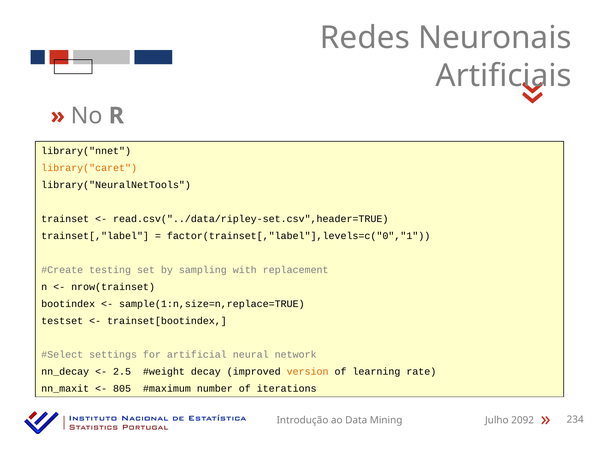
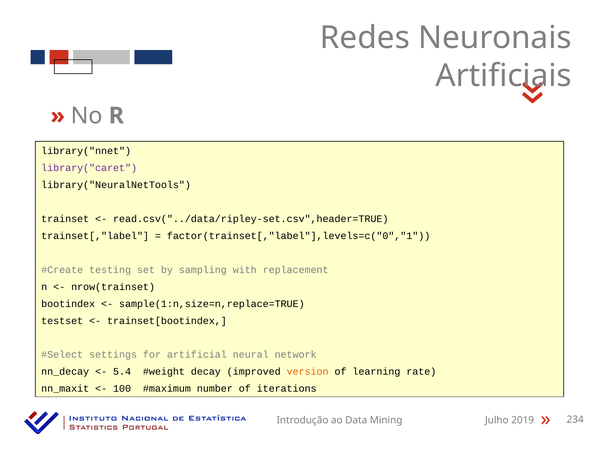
library("caret colour: orange -> purple
2.5: 2.5 -> 5.4
805: 805 -> 100
2092: 2092 -> 2019
